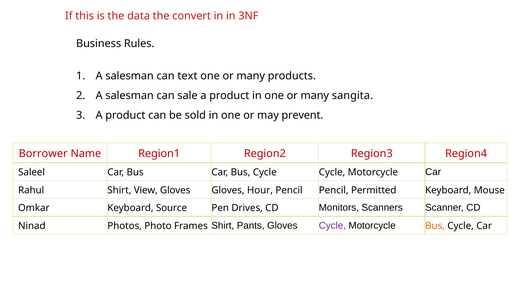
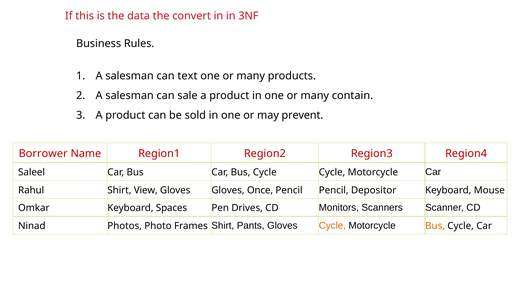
sangita: sangita -> contain
Hour: Hour -> Once
Permitted: Permitted -> Depositor
Source: Source -> Spaces
Cycle at (332, 225) colour: purple -> orange
